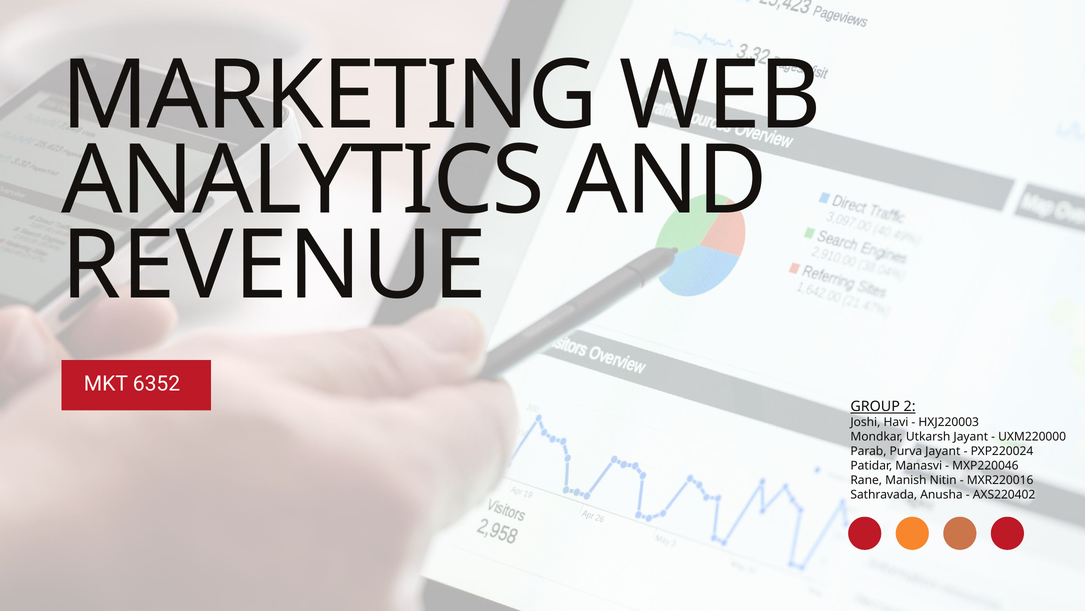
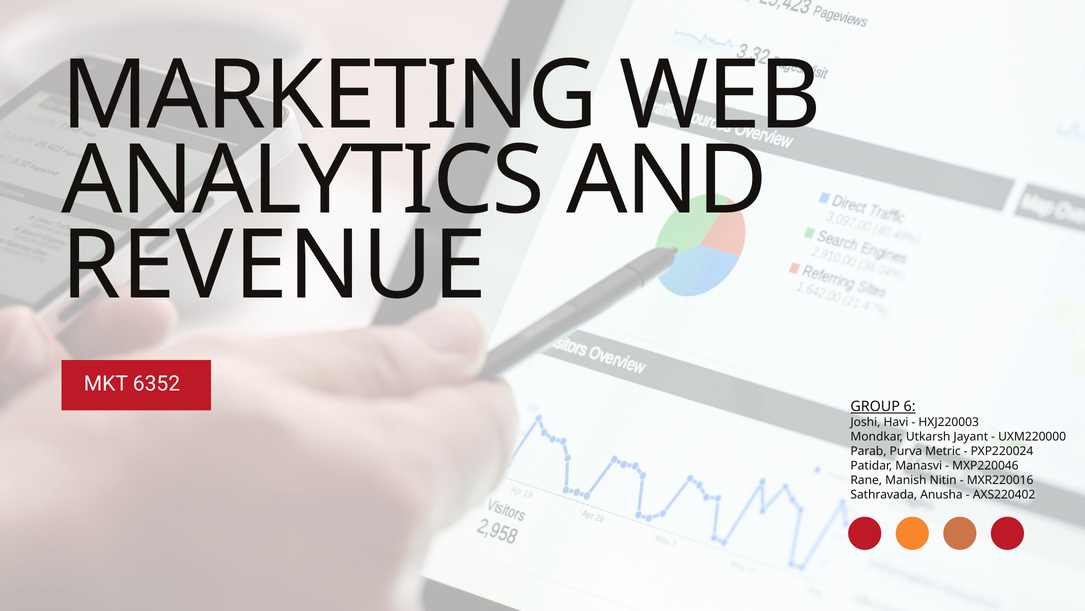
2: 2 -> 6
Purva Jayant: Jayant -> Metric
